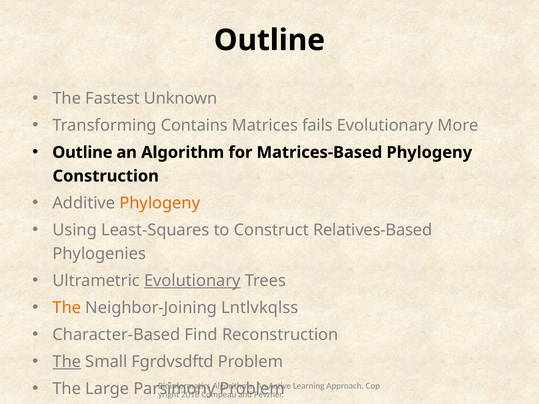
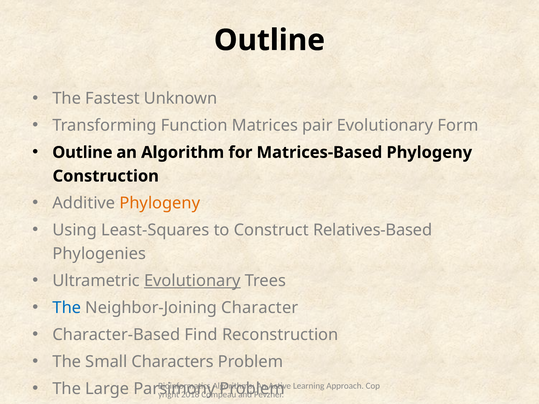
Contains: Contains -> Function
fails: fails -> pair
More: More -> Form
The at (67, 308) colour: orange -> blue
Lntlvkqlss: Lntlvkqlss -> Character
The at (67, 362) underline: present -> none
Fgrdvsdftd: Fgrdvsdftd -> Characters
